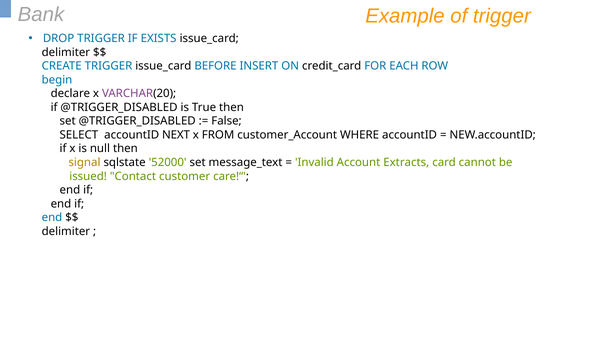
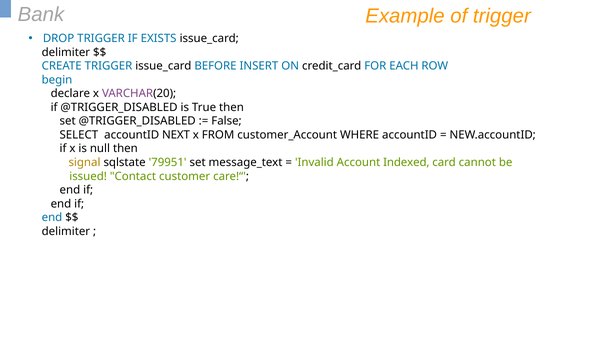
52000: 52000 -> 79951
Extracts: Extracts -> Indexed
